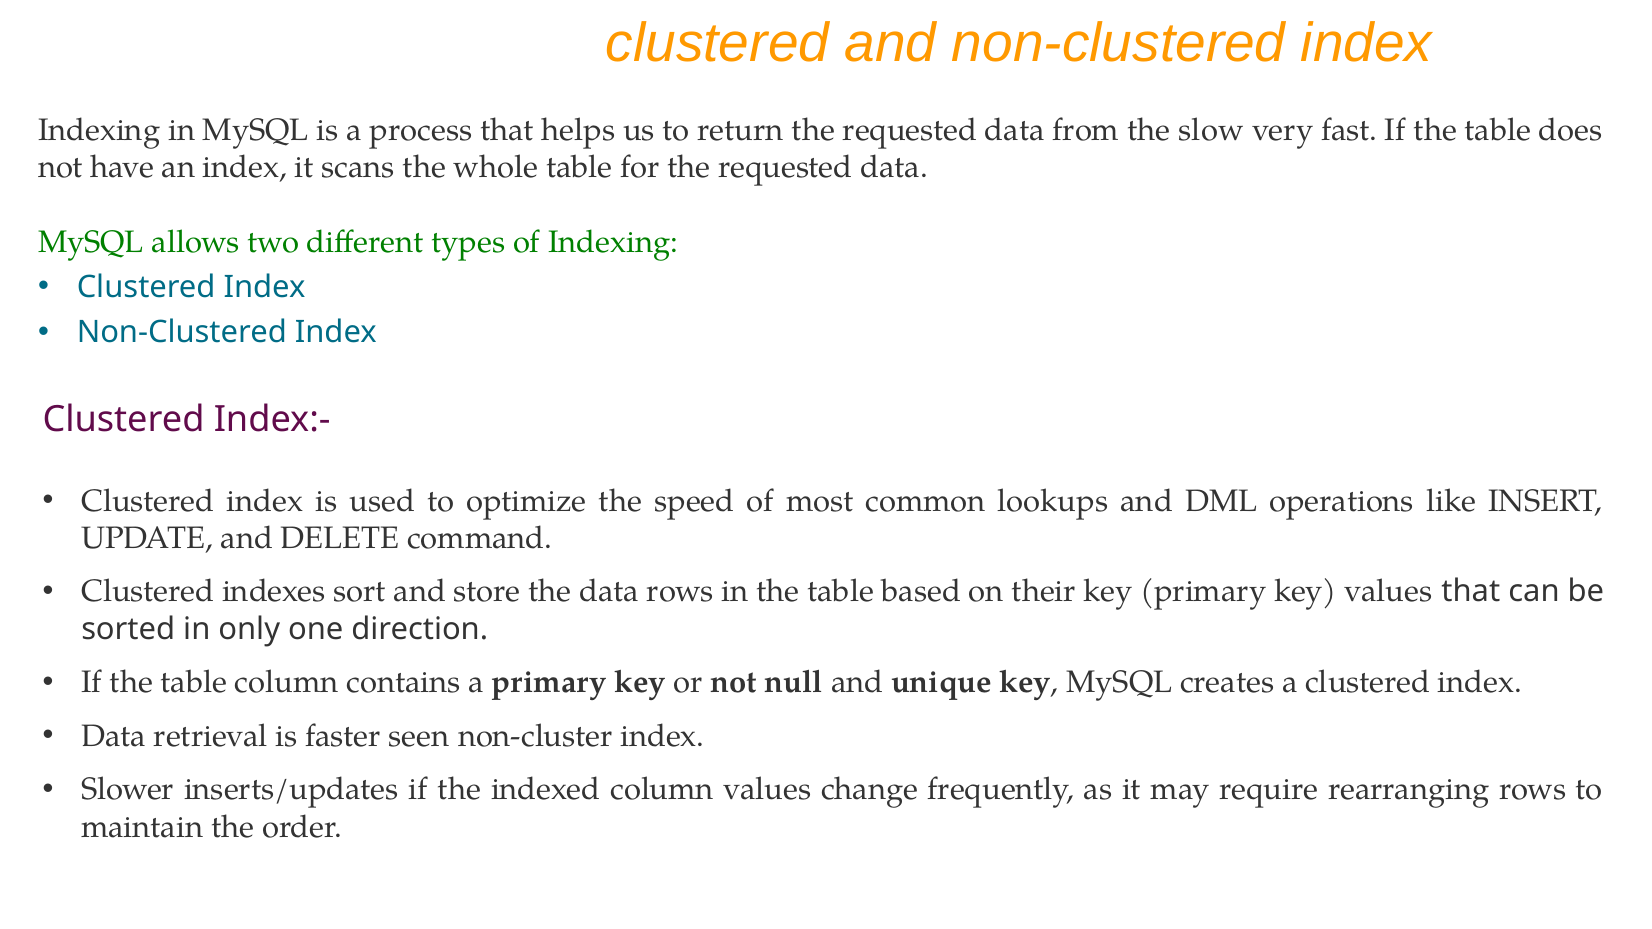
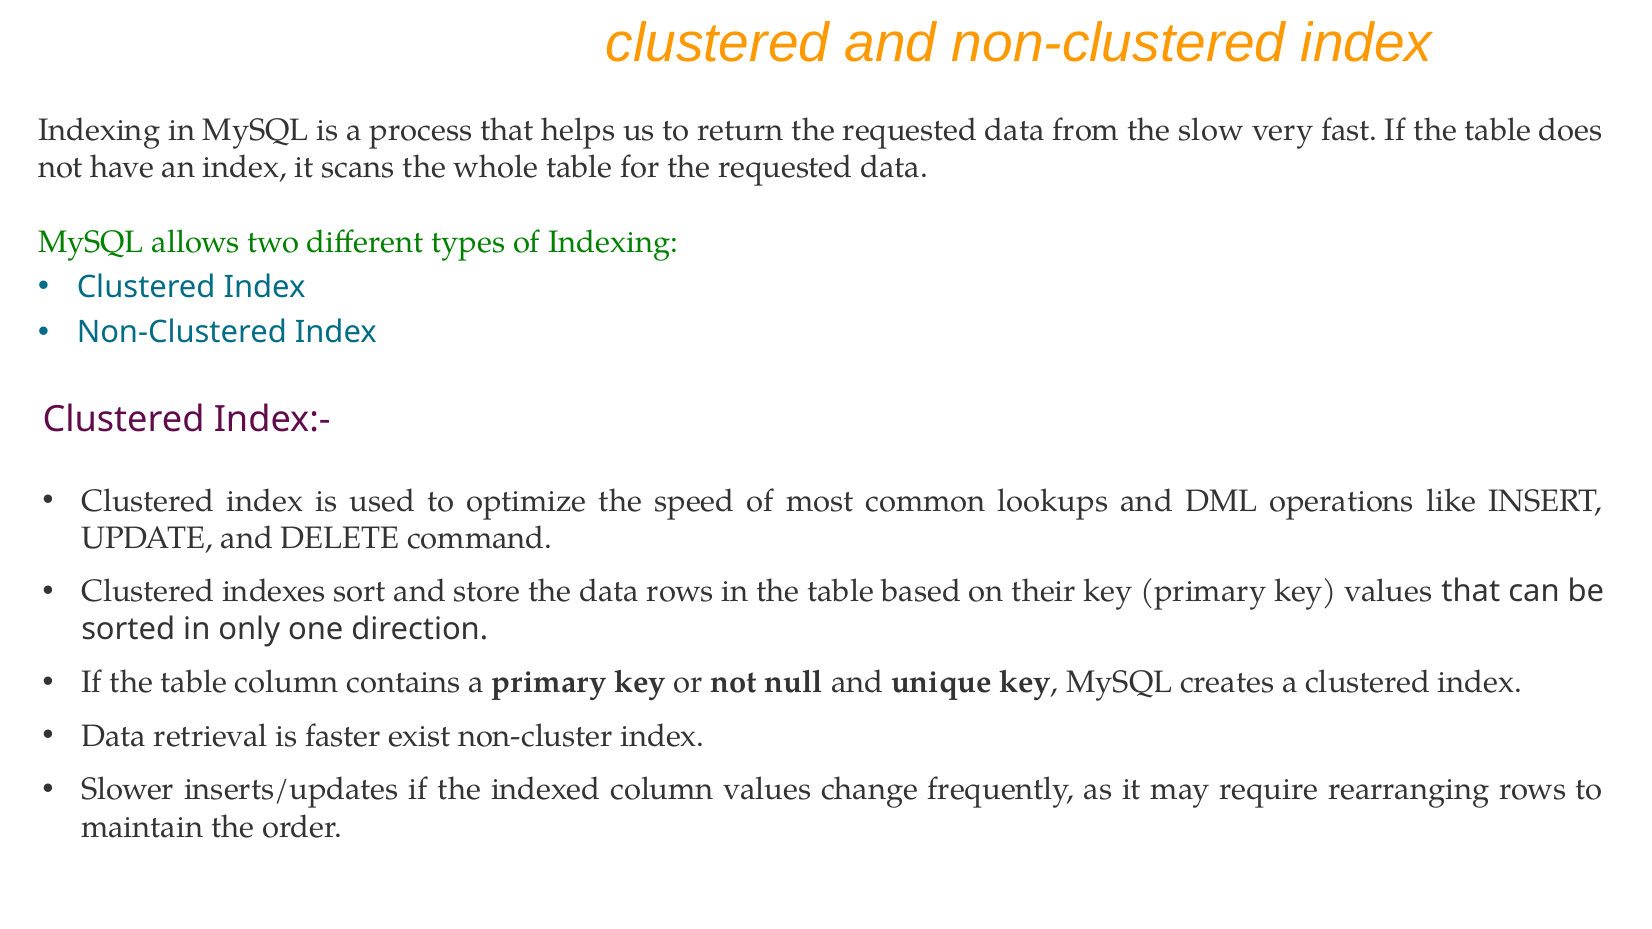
seen: seen -> exist
